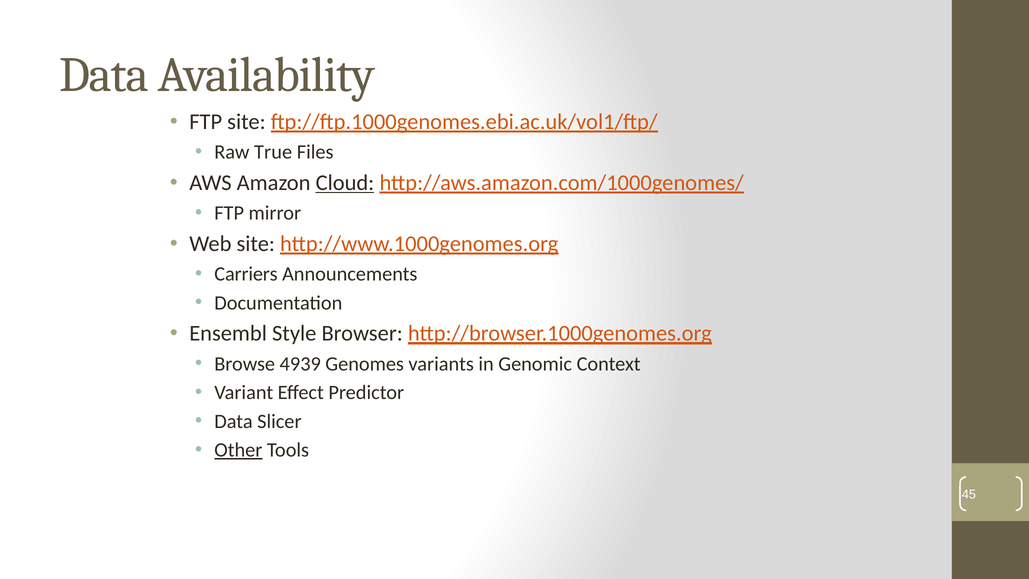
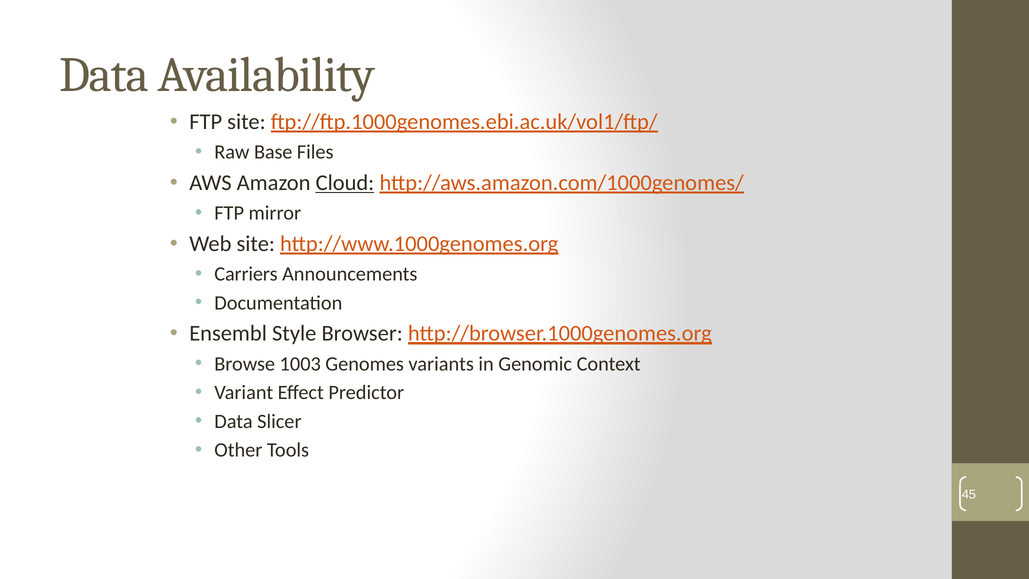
True: True -> Base
4939: 4939 -> 1003
Other underline: present -> none
